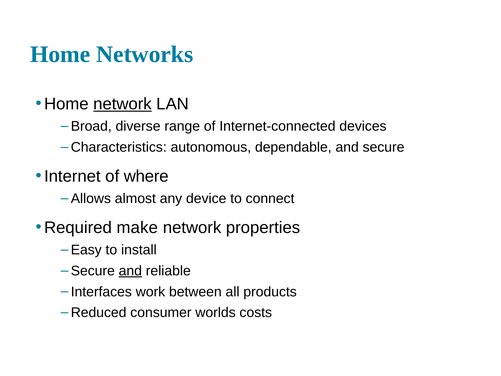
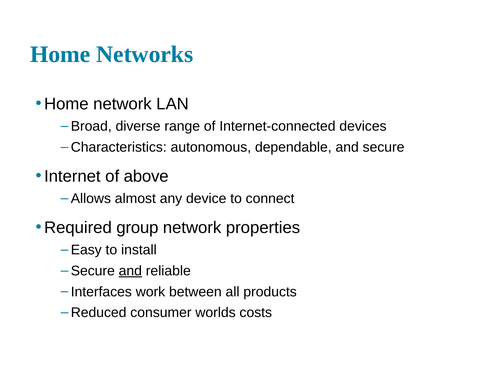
network at (122, 104) underline: present -> none
where: where -> above
make: make -> group
